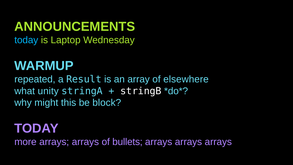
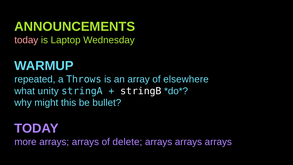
today at (26, 40) colour: light blue -> pink
Result: Result -> Throws
block: block -> bullet
bullets: bullets -> delete
